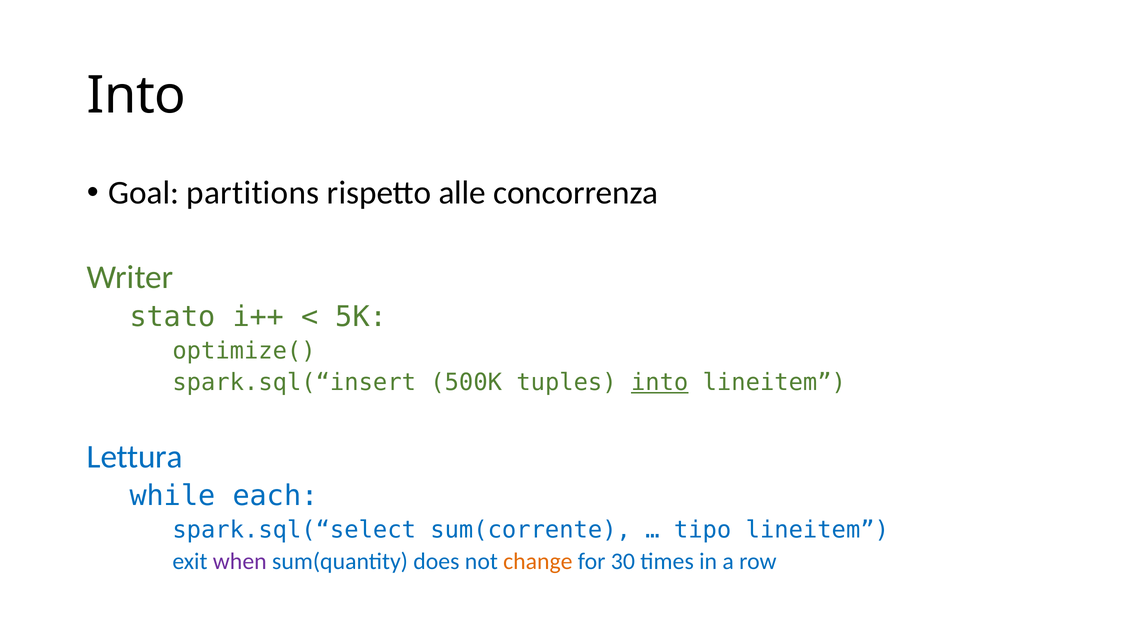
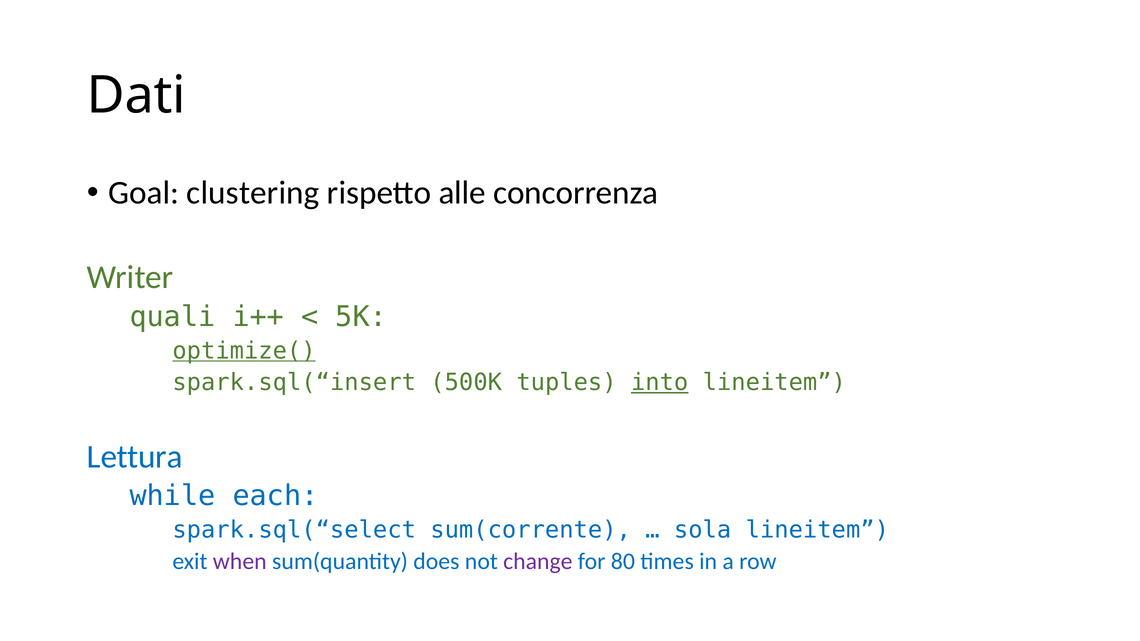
Into at (136, 96): Into -> Dati
partitions: partitions -> clustering
stato: stato -> quali
optimize( underline: none -> present
tipo: tipo -> sola
change colour: orange -> purple
30: 30 -> 80
